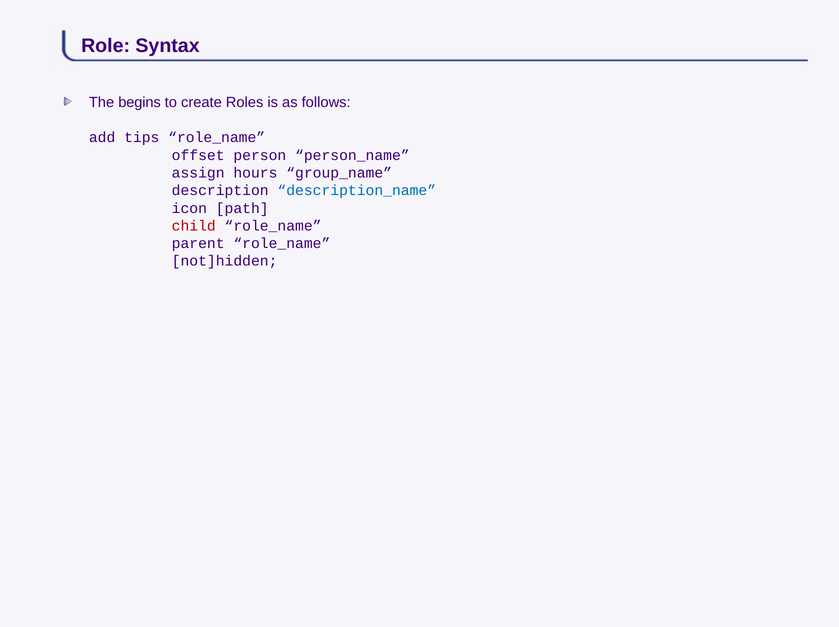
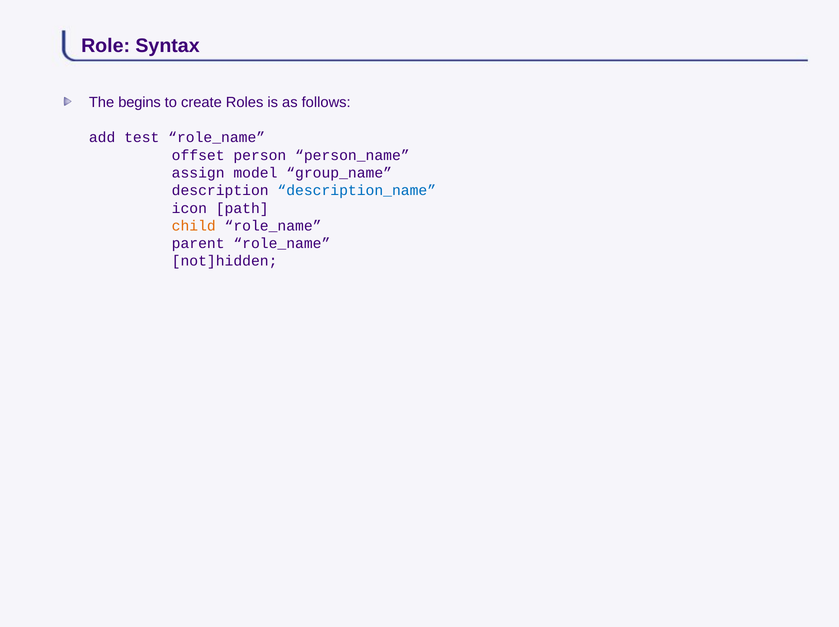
tips: tips -> test
hours: hours -> model
child colour: red -> orange
